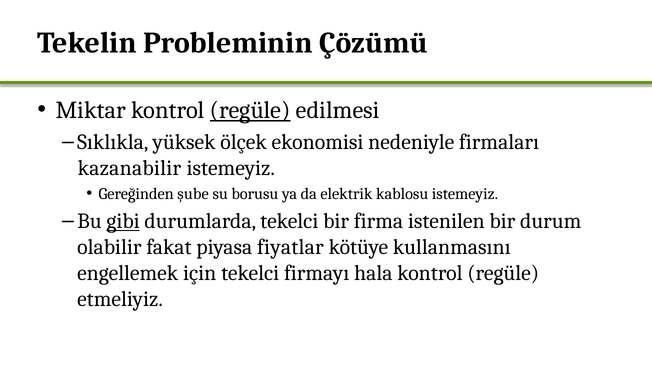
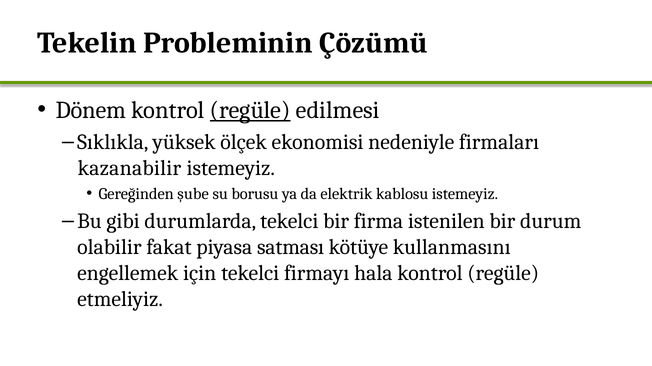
Miktar: Miktar -> Dönem
gibi underline: present -> none
fiyatlar: fiyatlar -> satması
